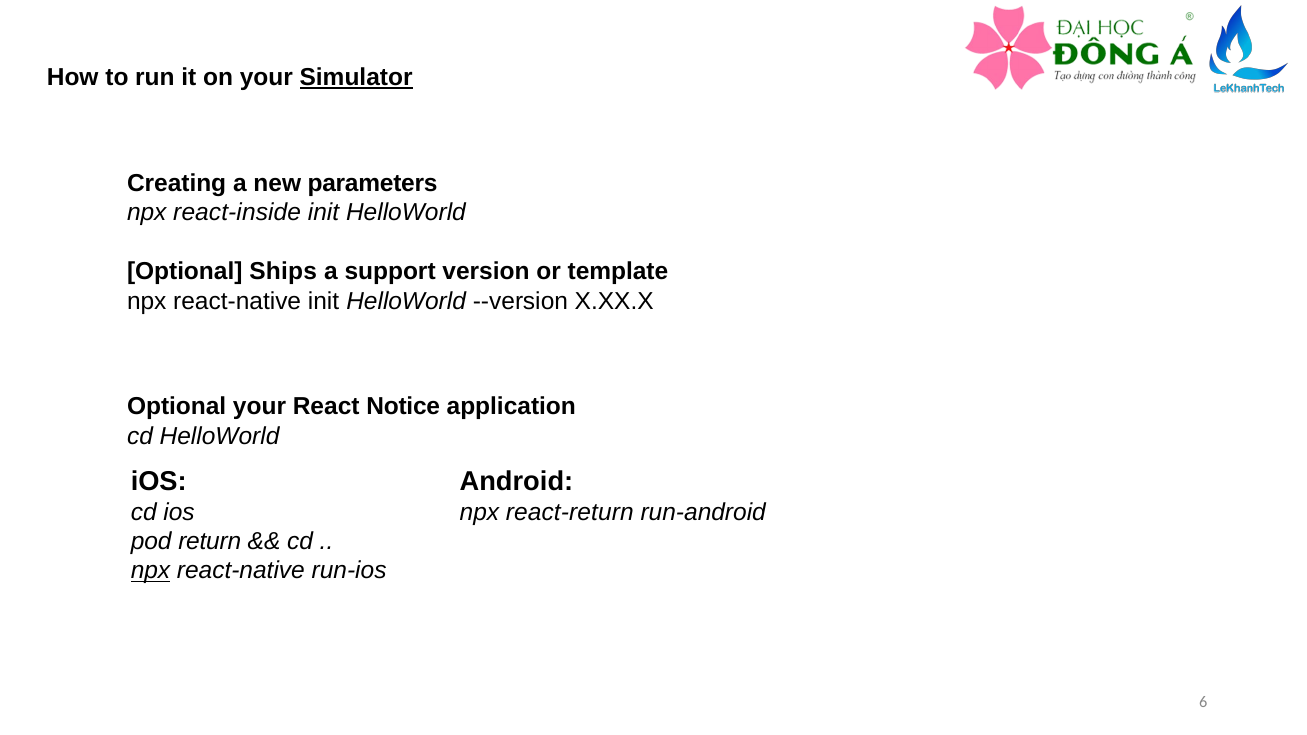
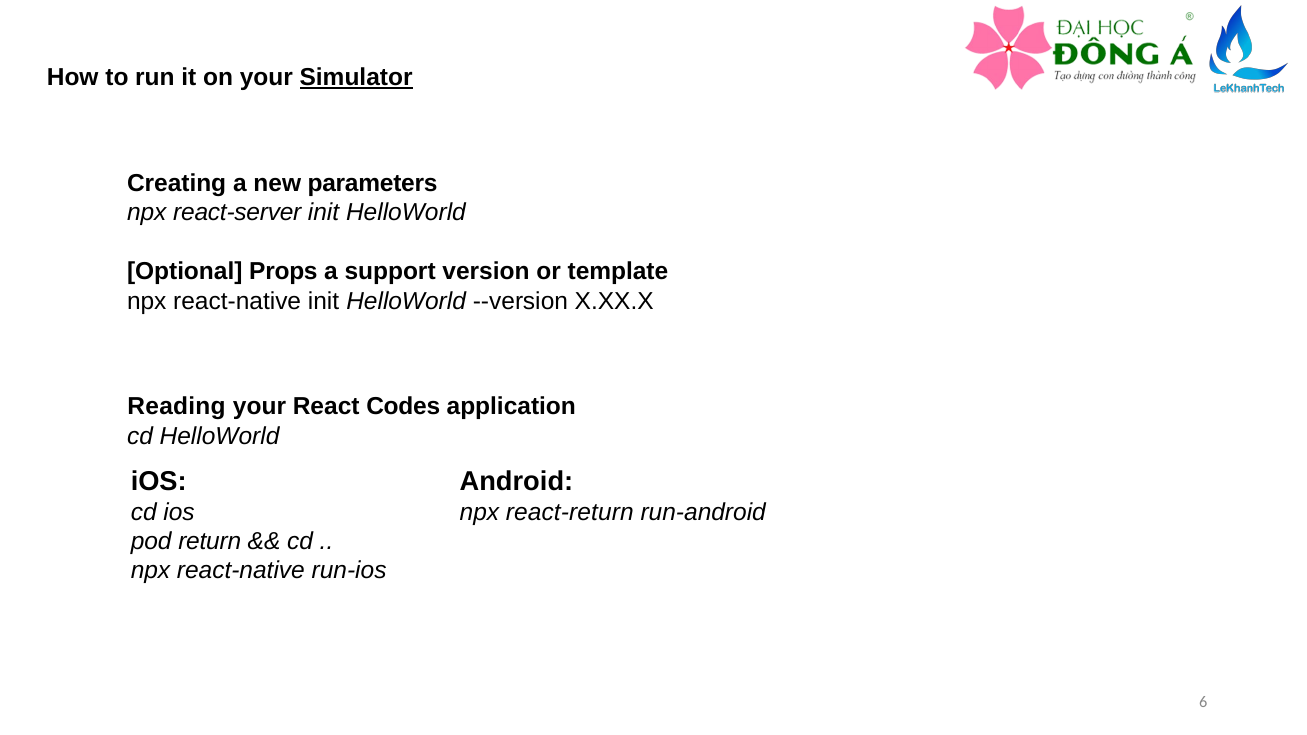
react-inside: react-inside -> react-server
Ships: Ships -> Props
Optional at (177, 407): Optional -> Reading
Notice: Notice -> Codes
npx at (150, 571) underline: present -> none
